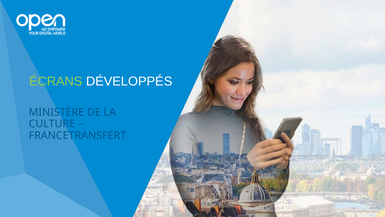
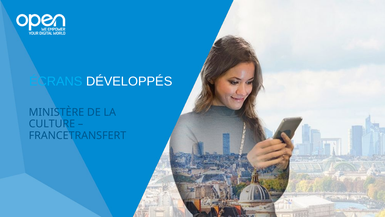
ÉCRANS colour: light green -> light blue
